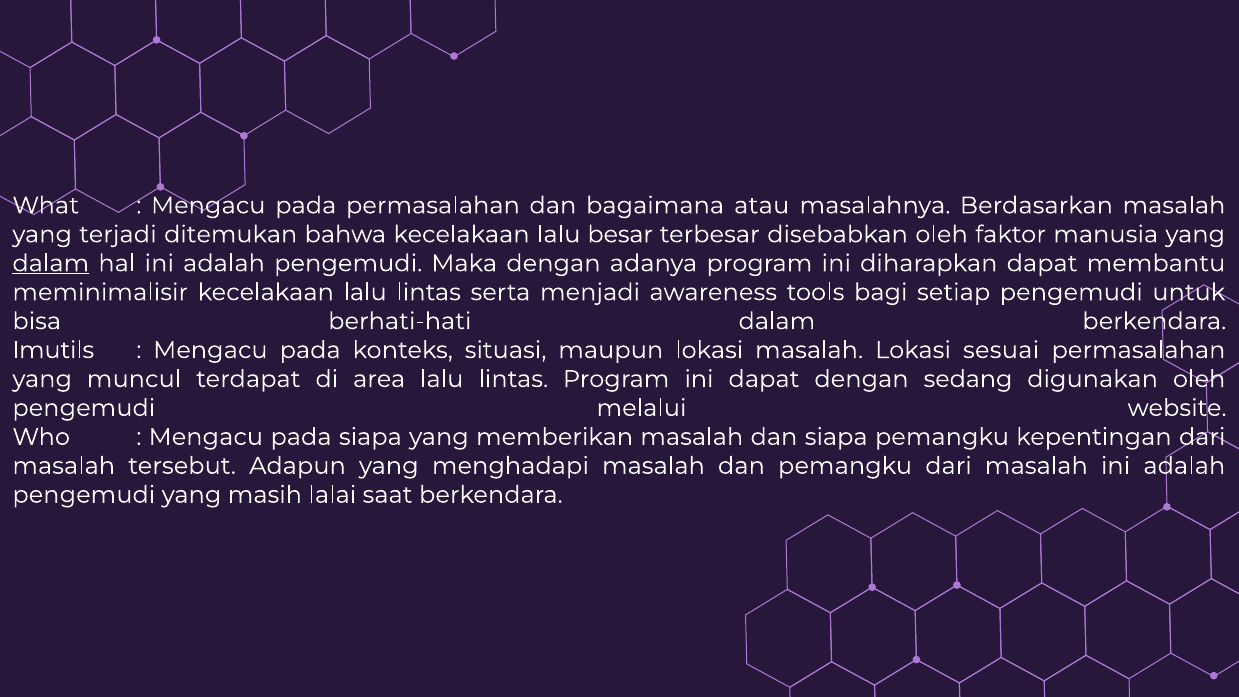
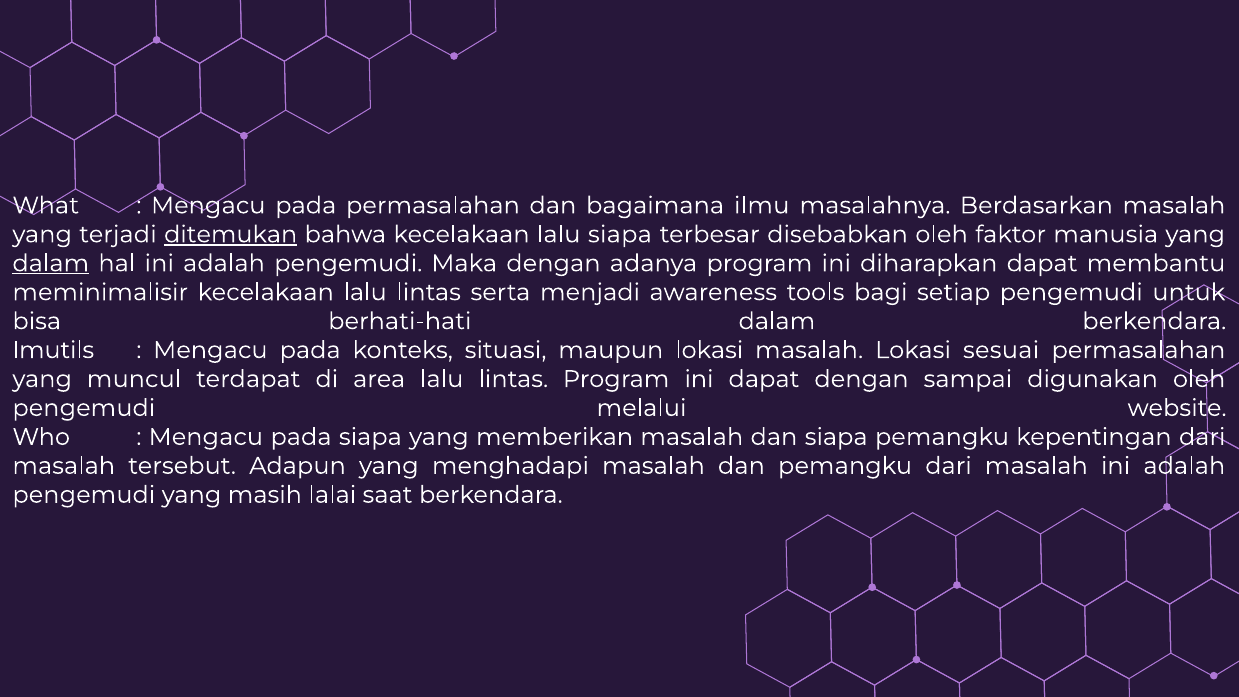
atau: atau -> ilmu
ditemukan underline: none -> present
lalu besar: besar -> siapa
sedang: sedang -> sampai
